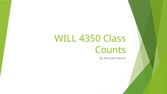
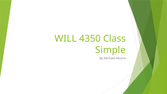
Counts: Counts -> Simple
